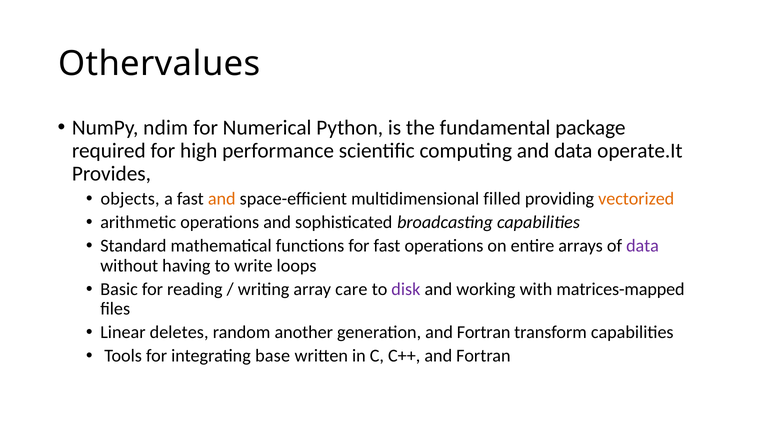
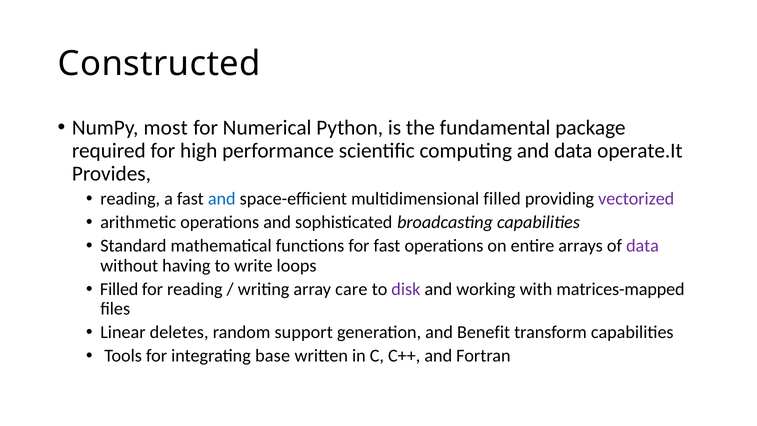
Othervalues: Othervalues -> Constructed
ndim: ndim -> most
objects at (130, 199): objects -> reading
and at (222, 199) colour: orange -> blue
vectorized colour: orange -> purple
Basic at (119, 289): Basic -> Filled
another: another -> support
generation and Fortran: Fortran -> Benefit
